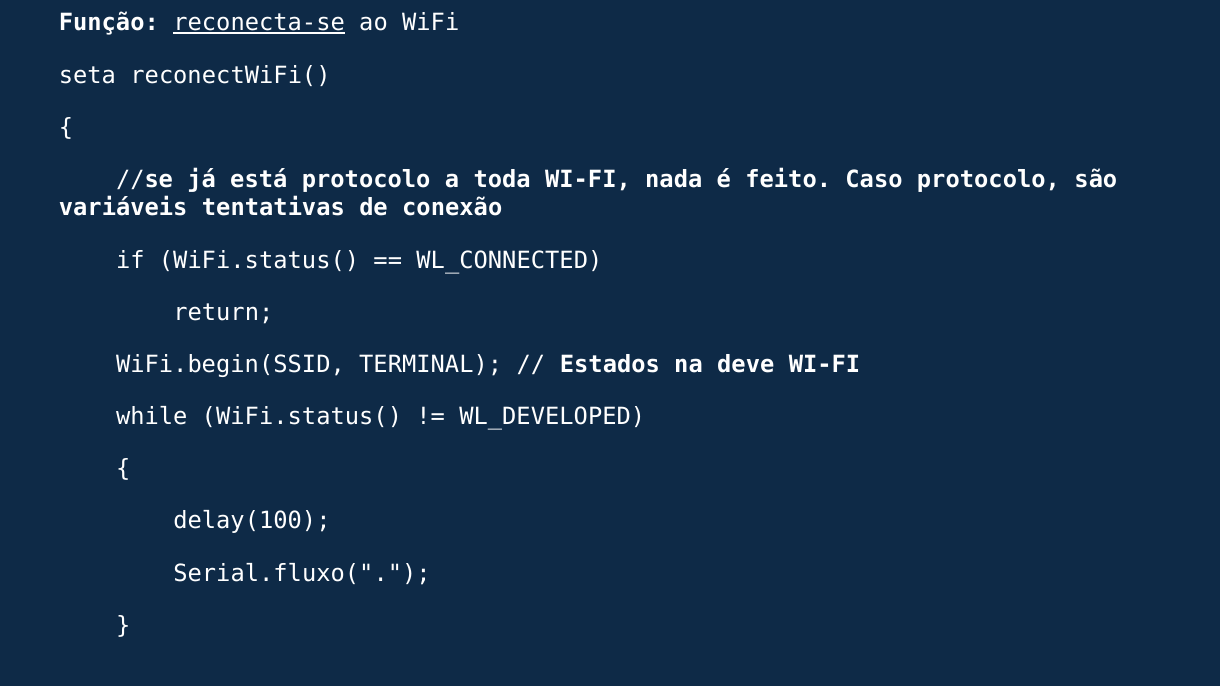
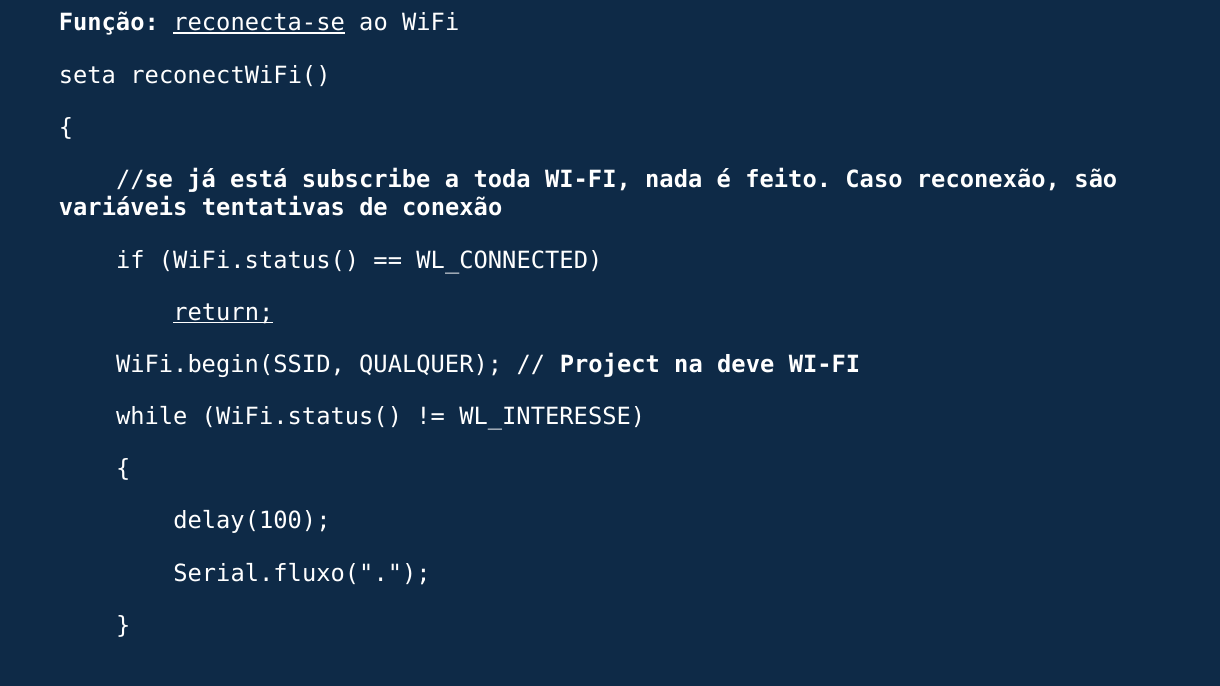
está protocolo: protocolo -> subscribe
Caso protocolo: protocolo -> reconexão
return underline: none -> present
TERMINAL: TERMINAL -> QUALQUER
Estados: Estados -> Project
WL_DEVELOPED: WL_DEVELOPED -> WL_INTERESSE
